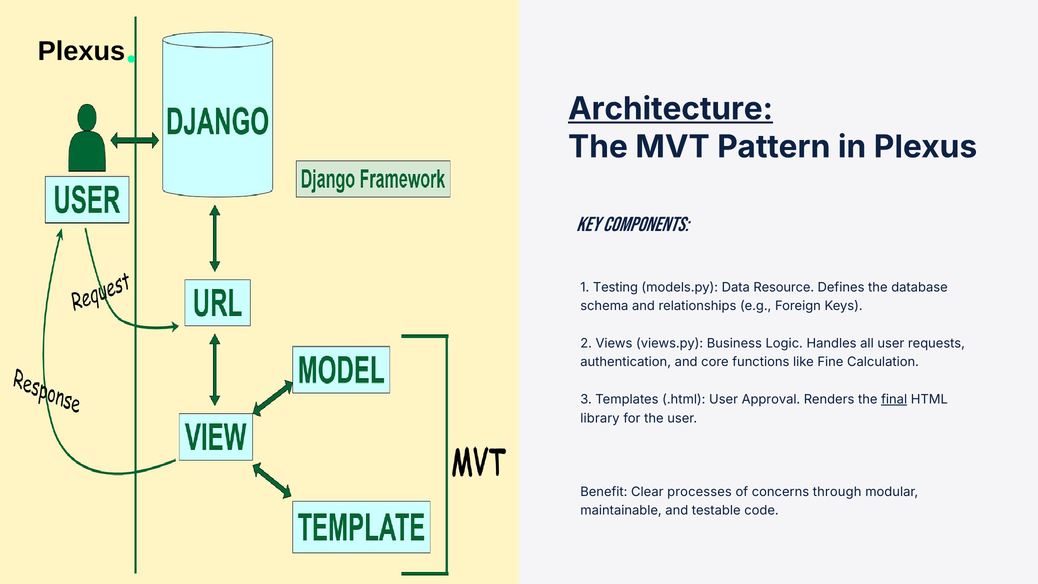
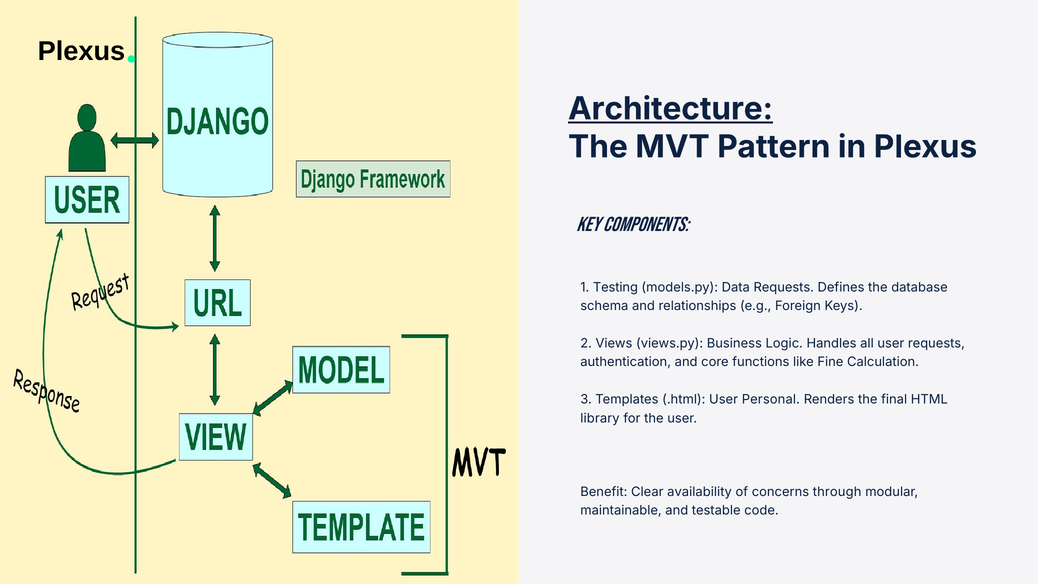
Data Resource: Resource -> Requests
Approval: Approval -> Personal
final underline: present -> none
processes: processes -> availability
